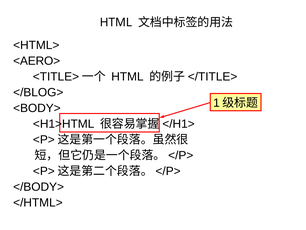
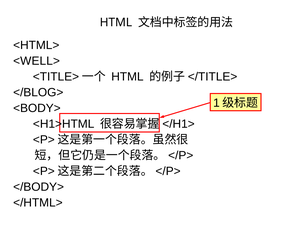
<AERO>: <AERO> -> <WELL>
